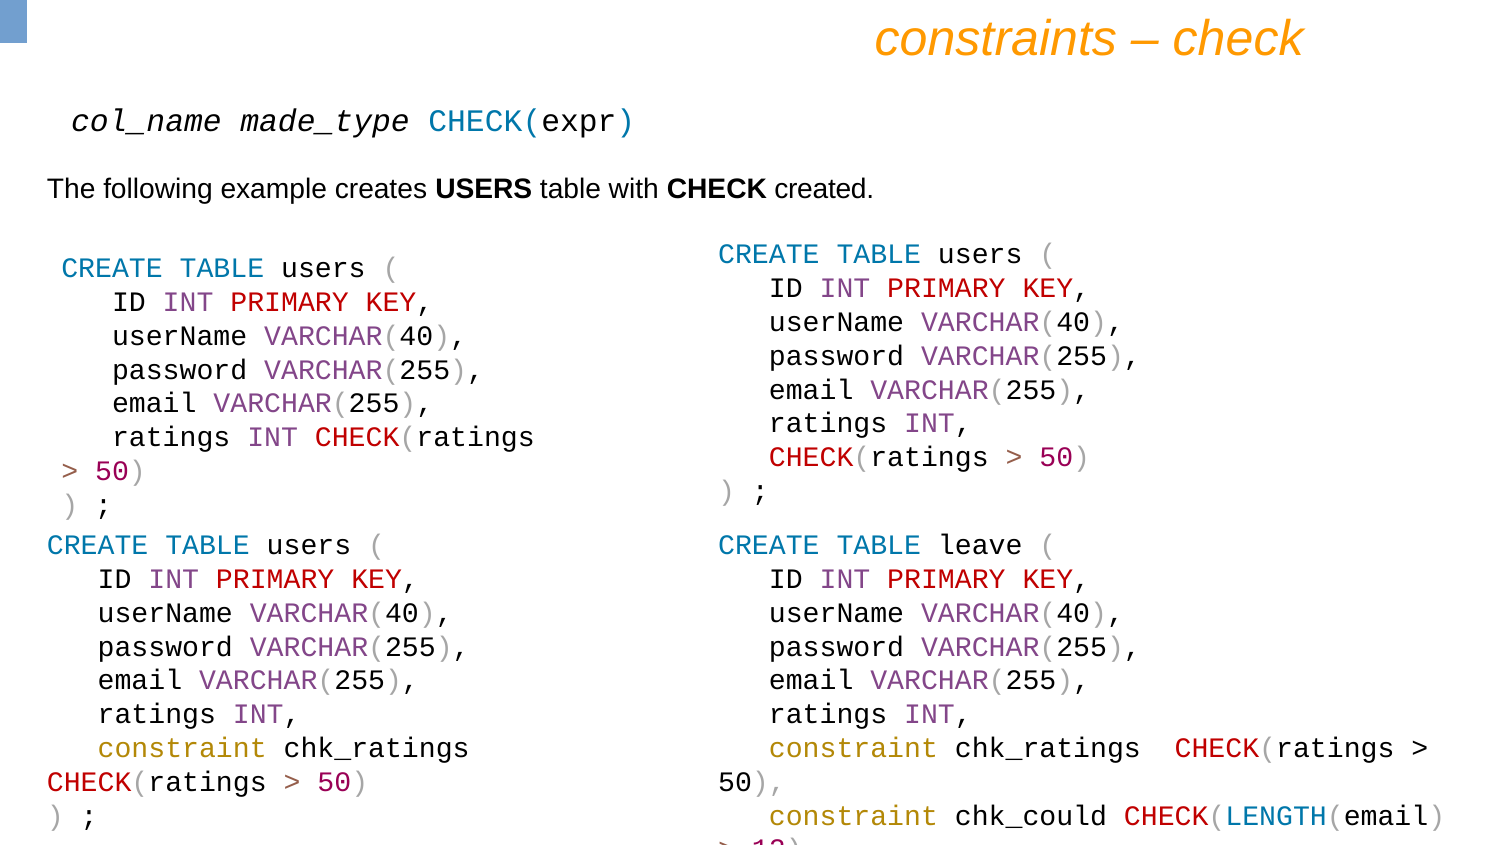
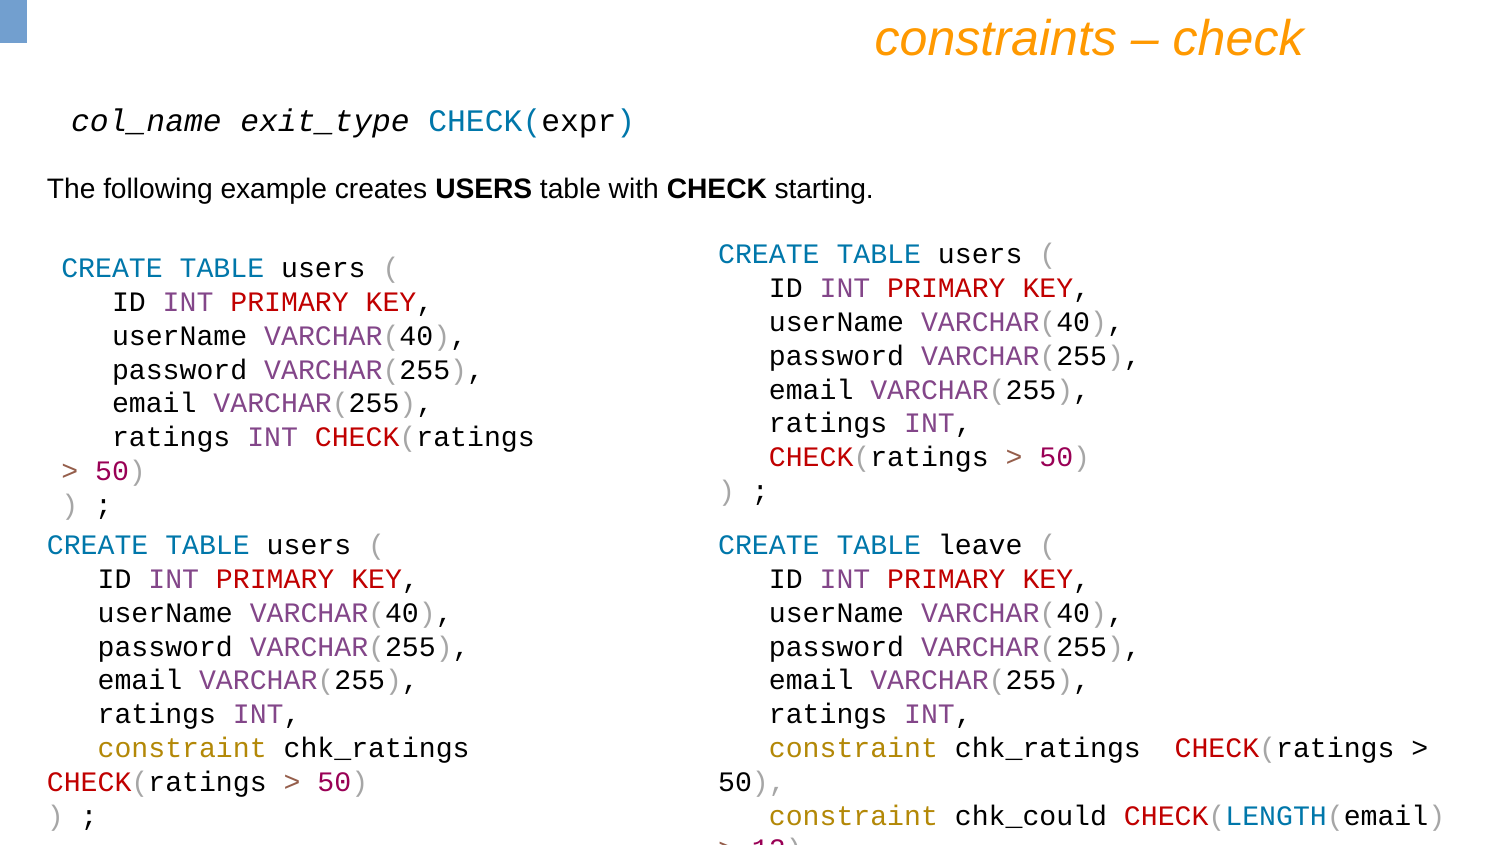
made_type: made_type -> exit_type
created: created -> starting
